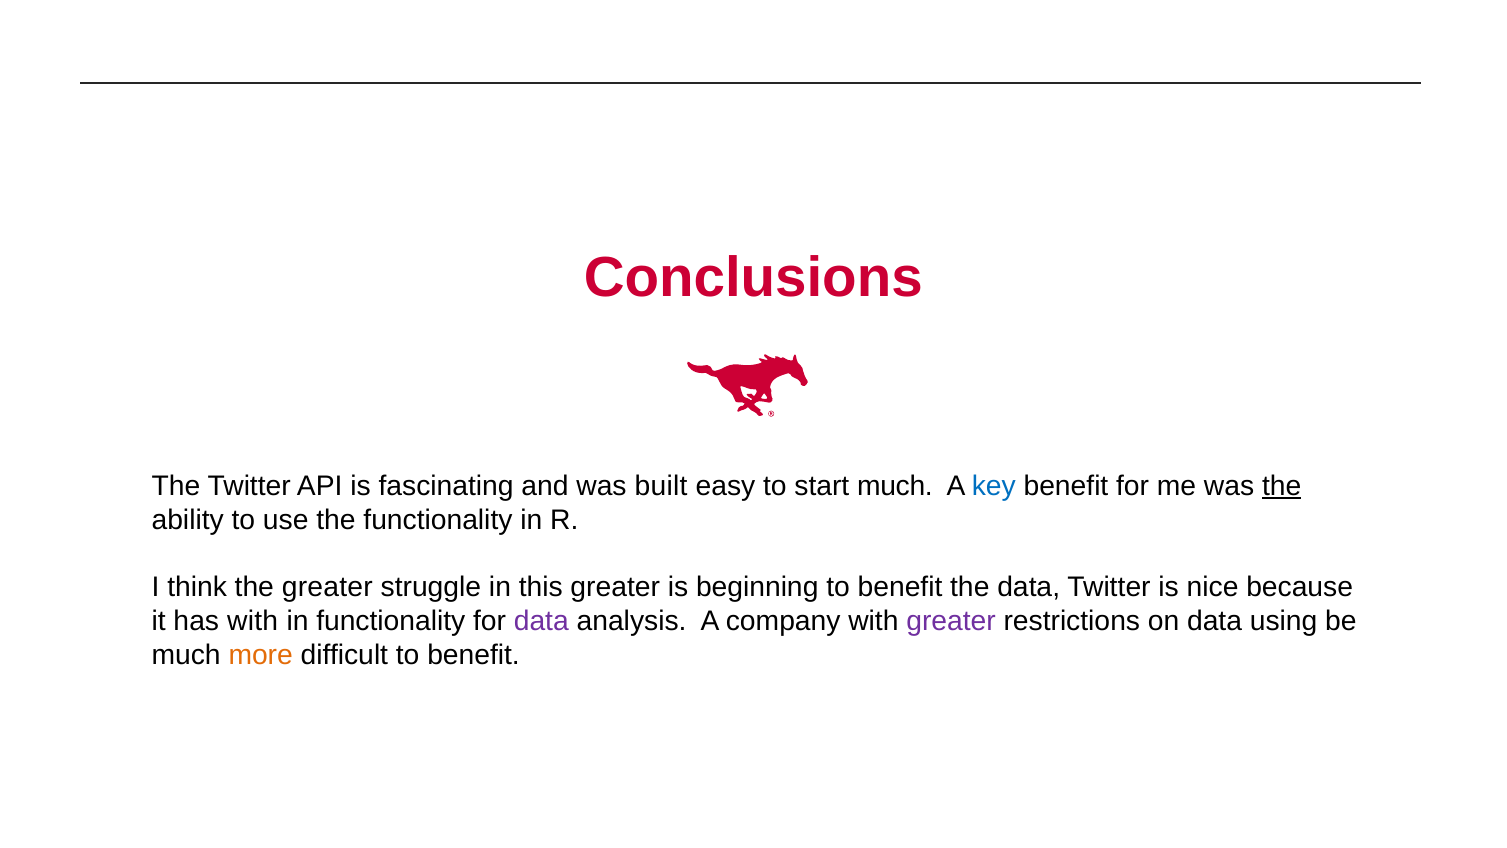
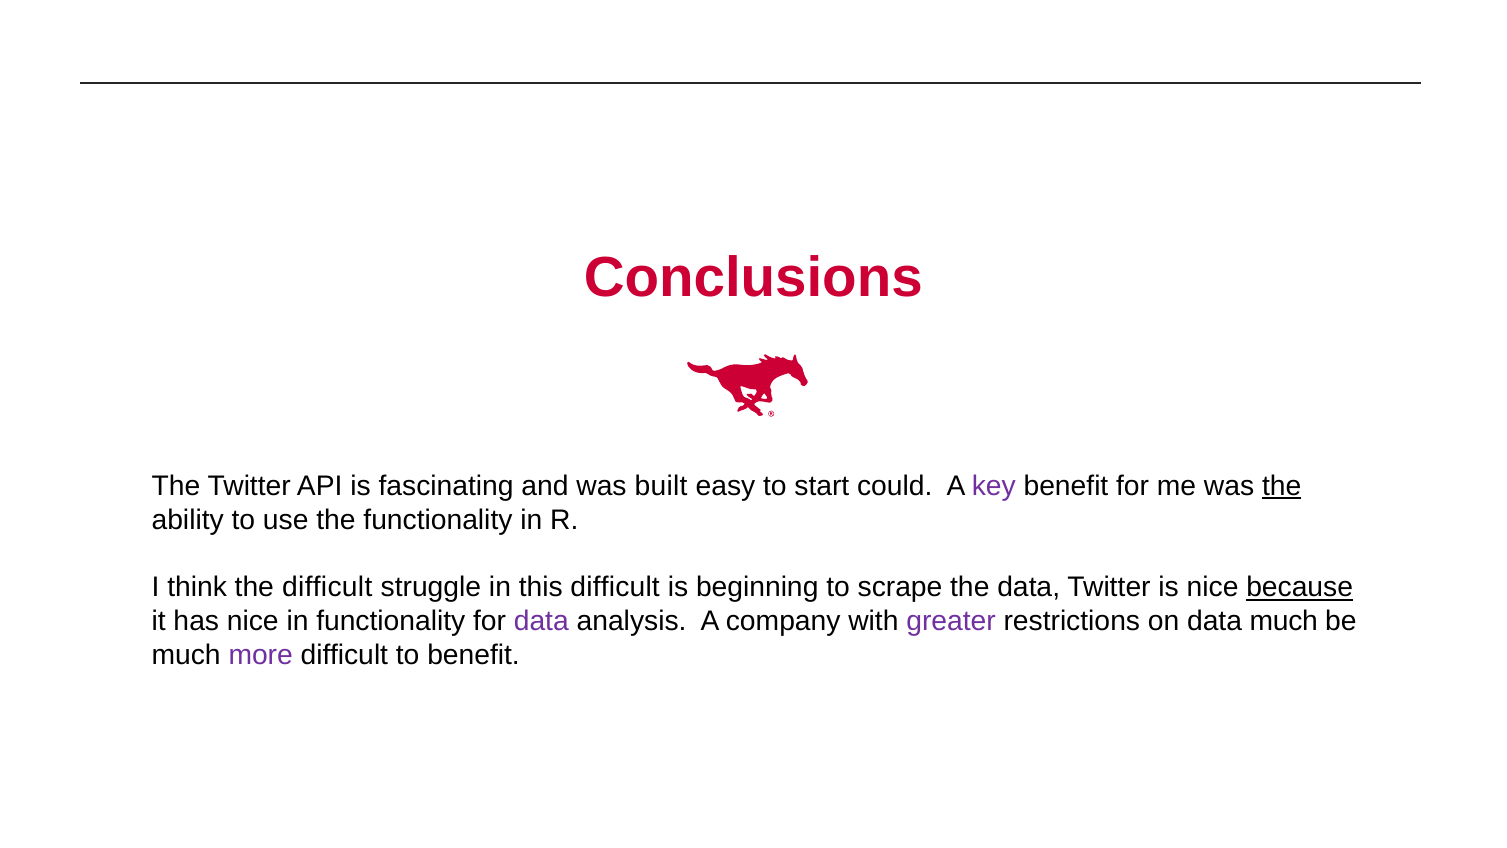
start much: much -> could
key colour: blue -> purple
the greater: greater -> difficult
this greater: greater -> difficult
beginning to benefit: benefit -> scrape
because underline: none -> present
has with: with -> nice
data using: using -> much
more colour: orange -> purple
